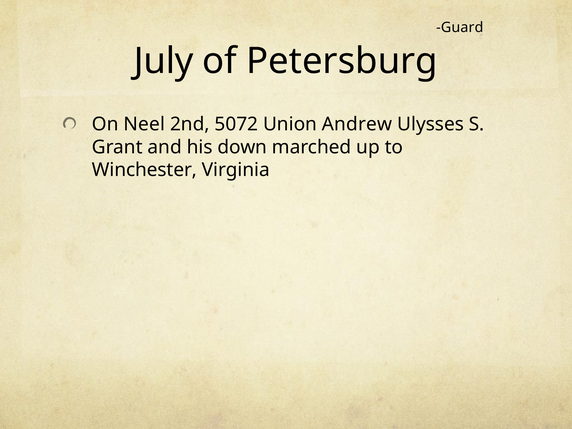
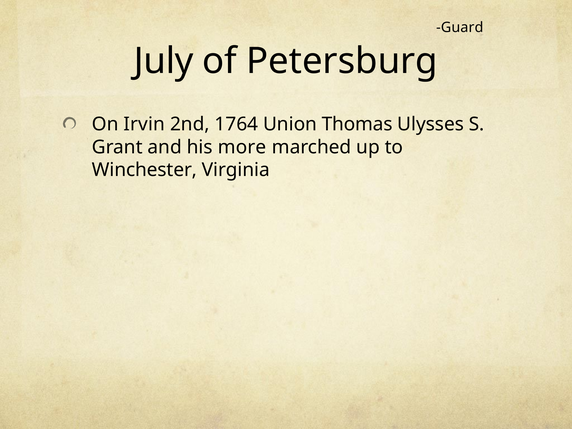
Neel: Neel -> Irvin
5072: 5072 -> 1764
Andrew: Andrew -> Thomas
down: down -> more
